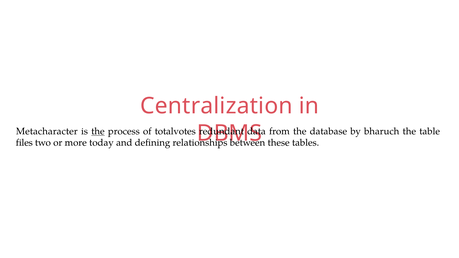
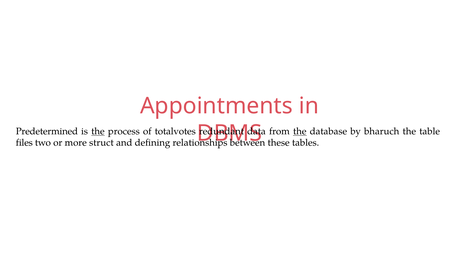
Centralization: Centralization -> Appointments
Metacharacter: Metacharacter -> Predetermined
the at (300, 131) underline: none -> present
today: today -> struct
